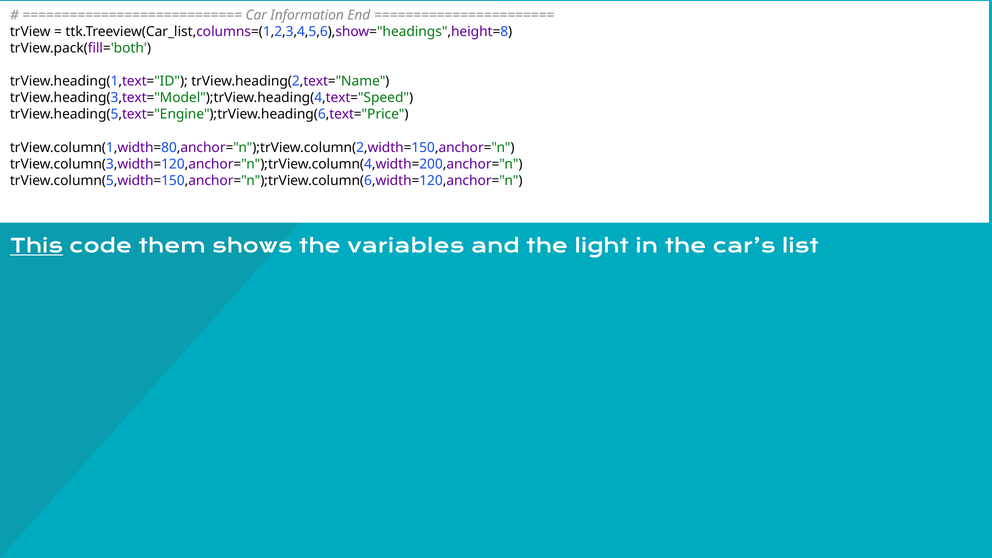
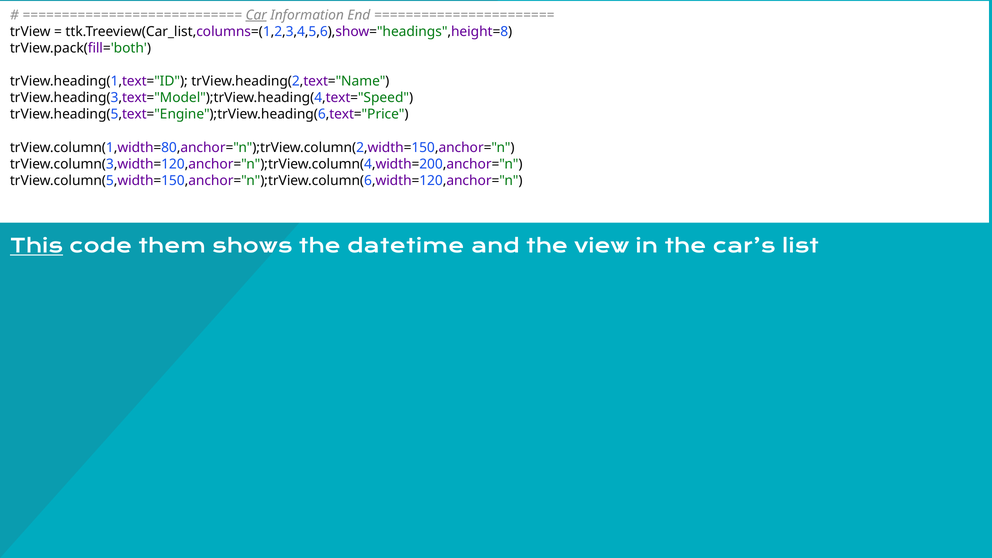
Car underline: none -> present
variables: variables -> datetime
light: light -> view
